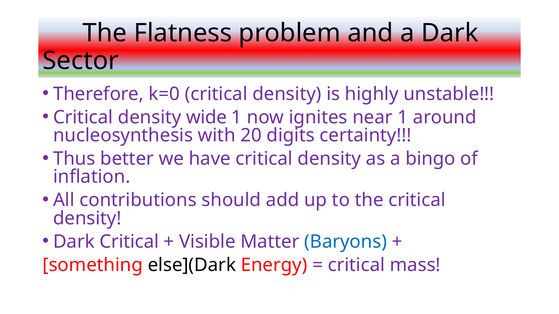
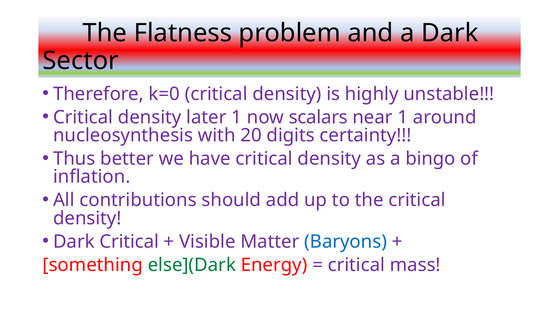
wide: wide -> later
ignites: ignites -> scalars
else](Dark colour: black -> green
